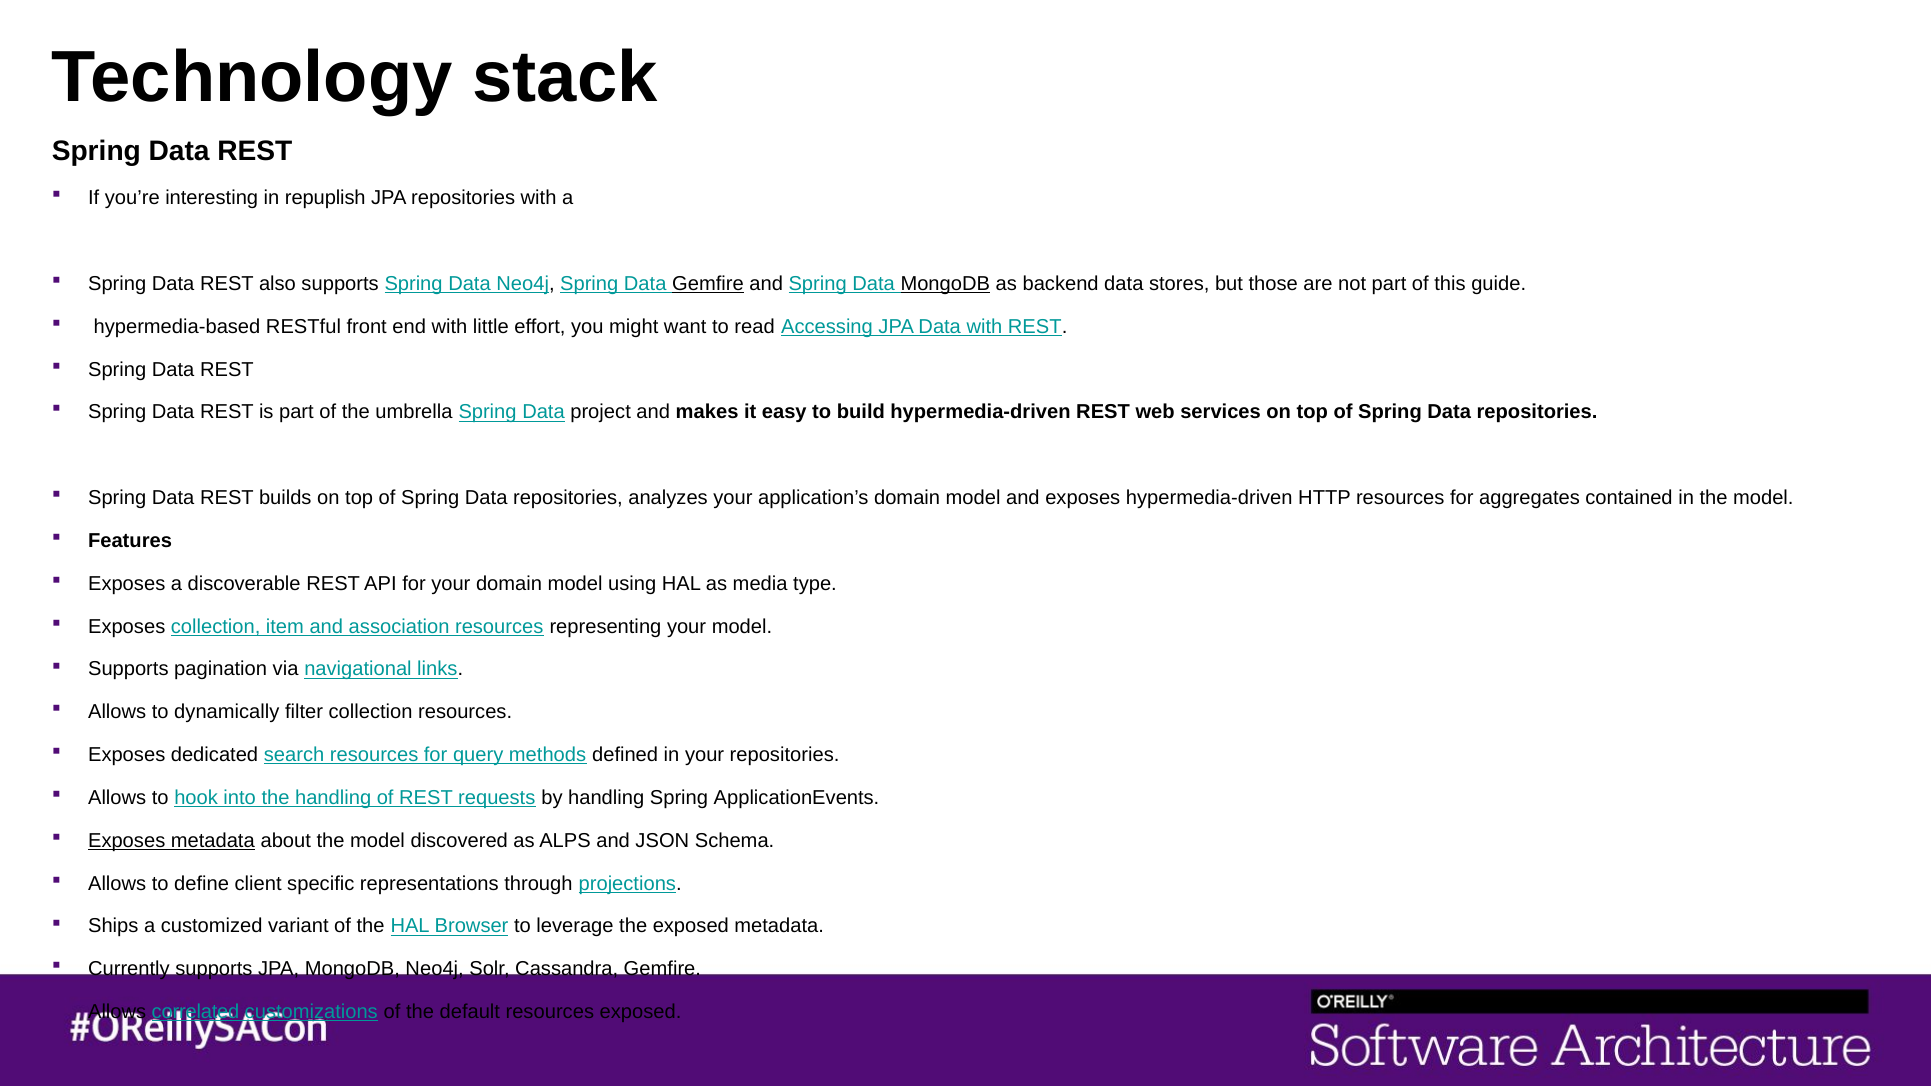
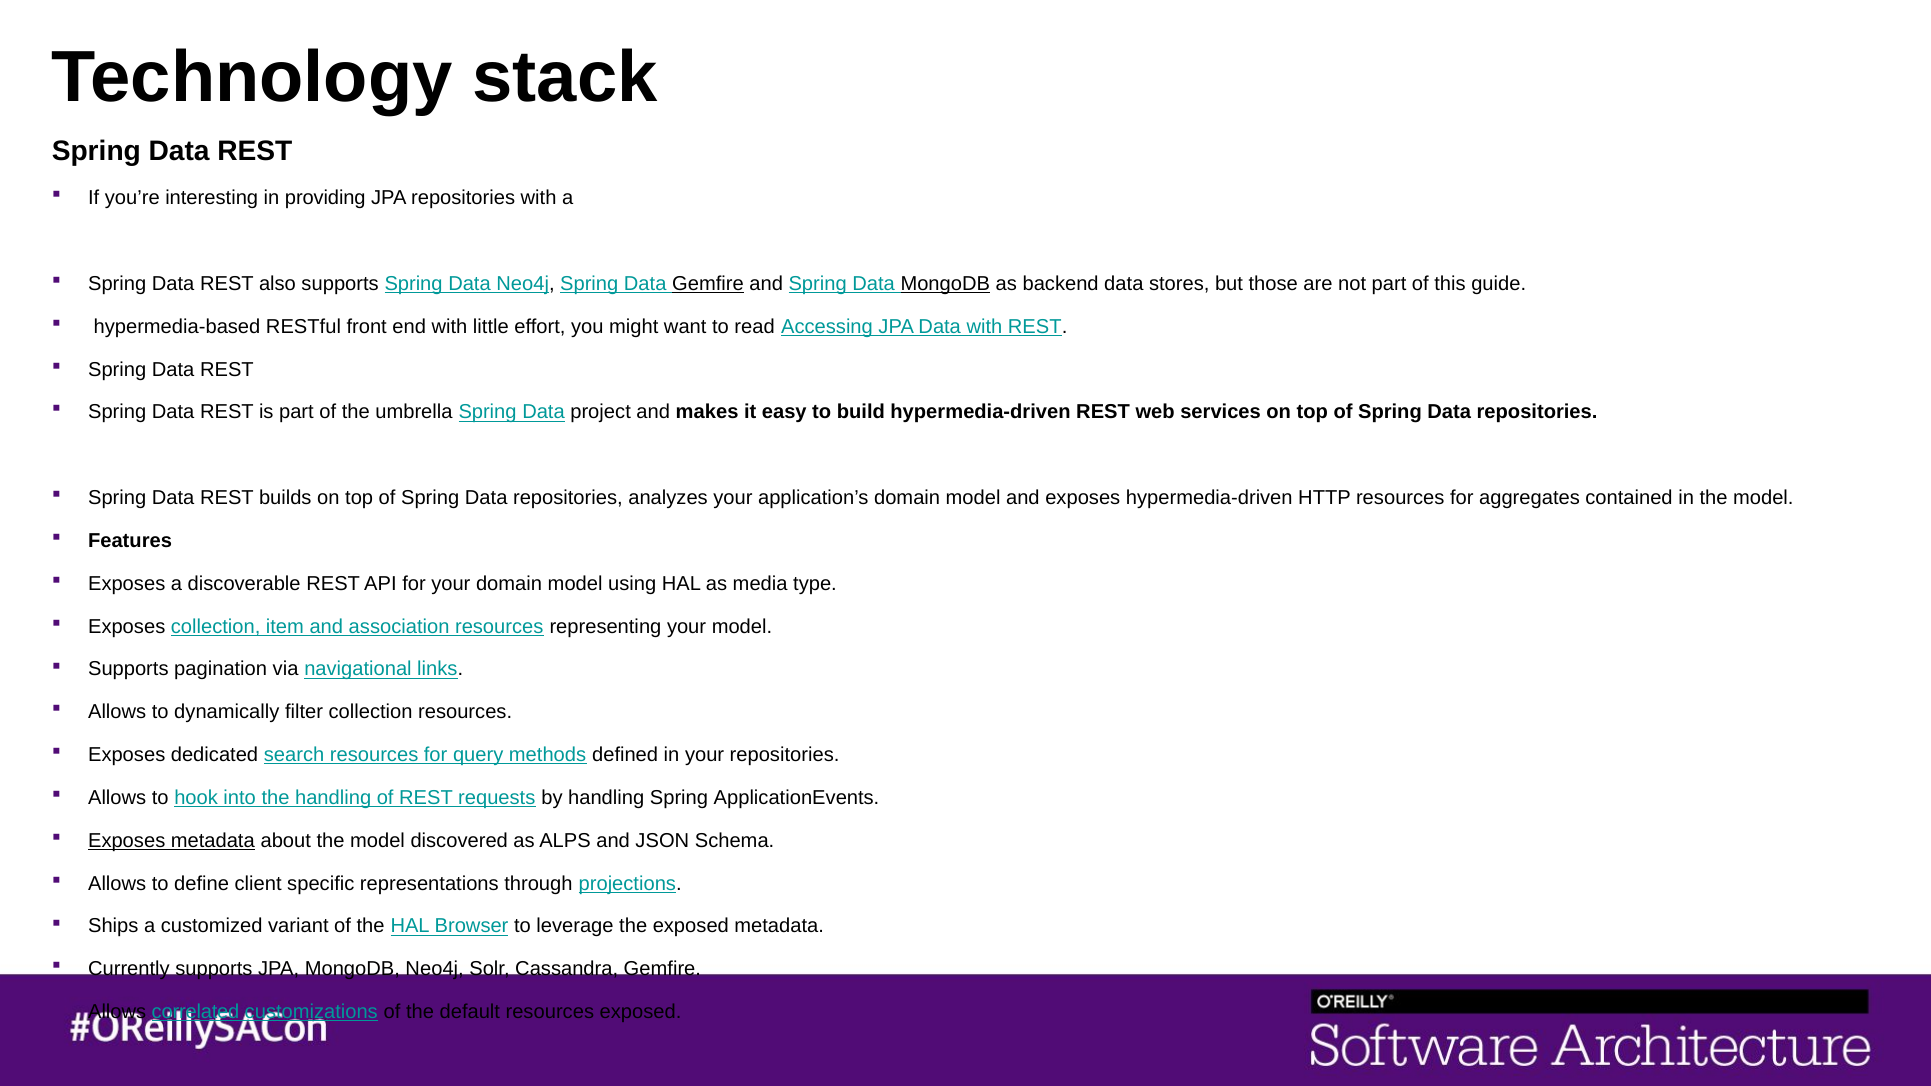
repuplish: repuplish -> providing
